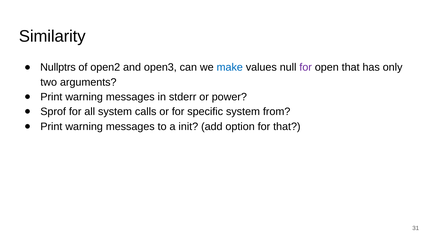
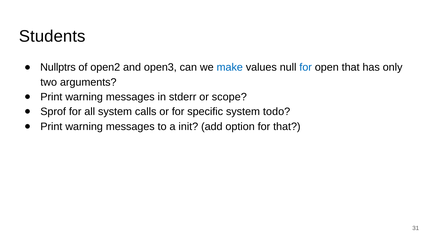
Similarity: Similarity -> Students
for at (306, 67) colour: purple -> blue
power: power -> scope
from: from -> todo
